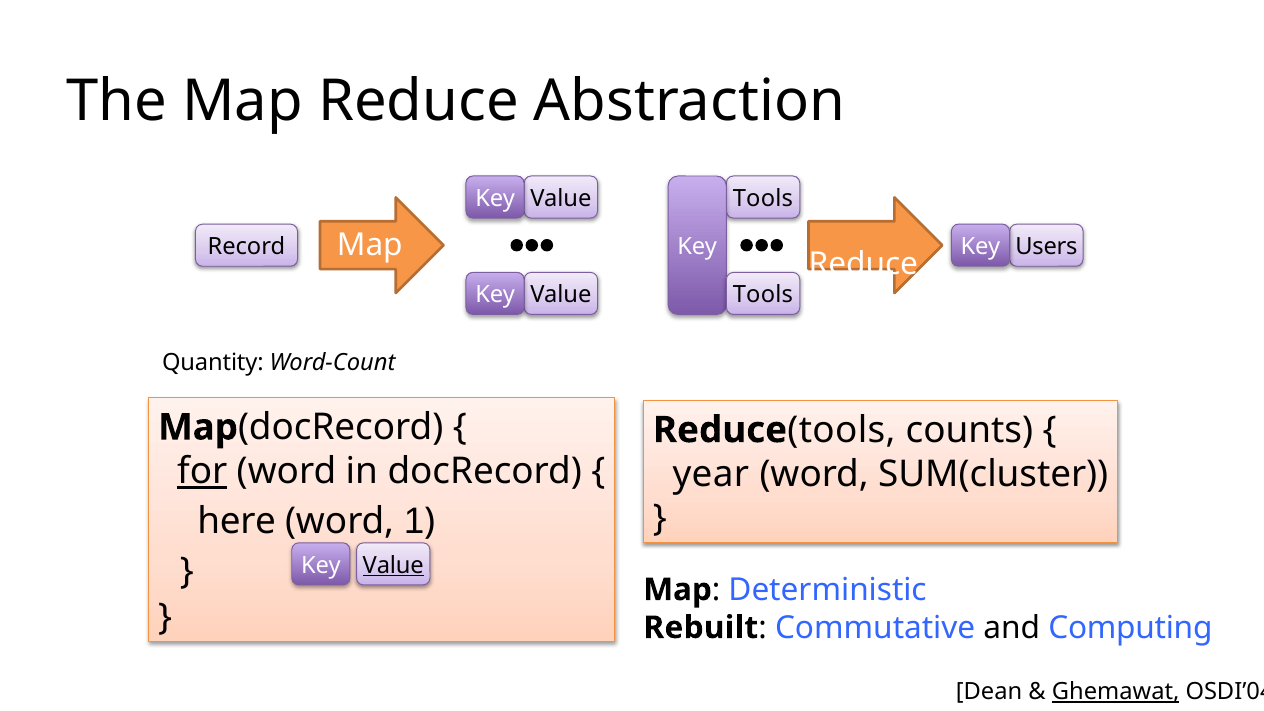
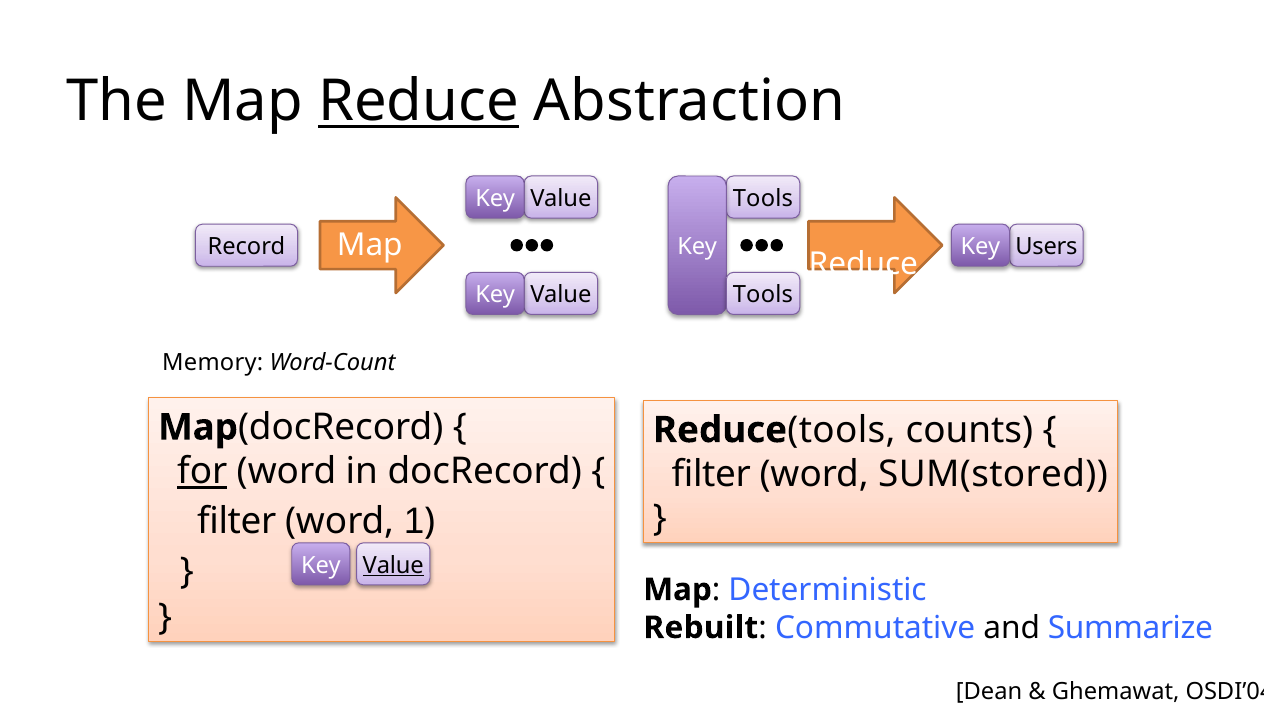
Reduce at (418, 102) underline: none -> present
Quantity: Quantity -> Memory
year at (711, 474): year -> filter
SUM(cluster: SUM(cluster -> SUM(stored
here at (237, 521): here -> filter
Computing: Computing -> Summarize
Ghemawat underline: present -> none
